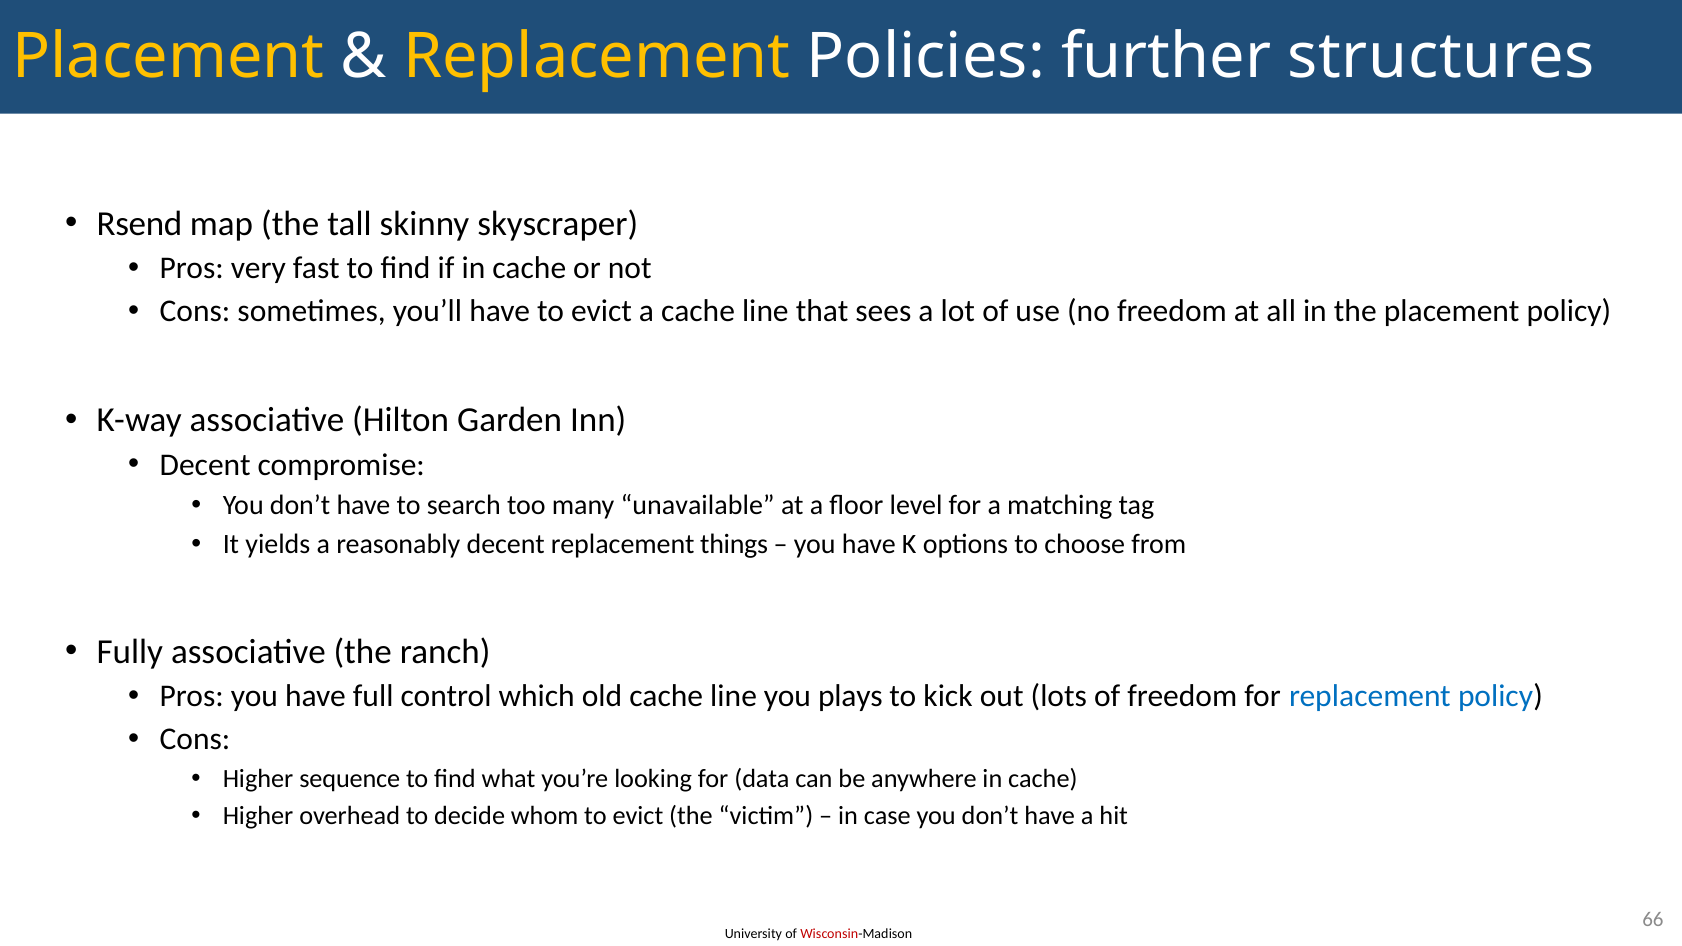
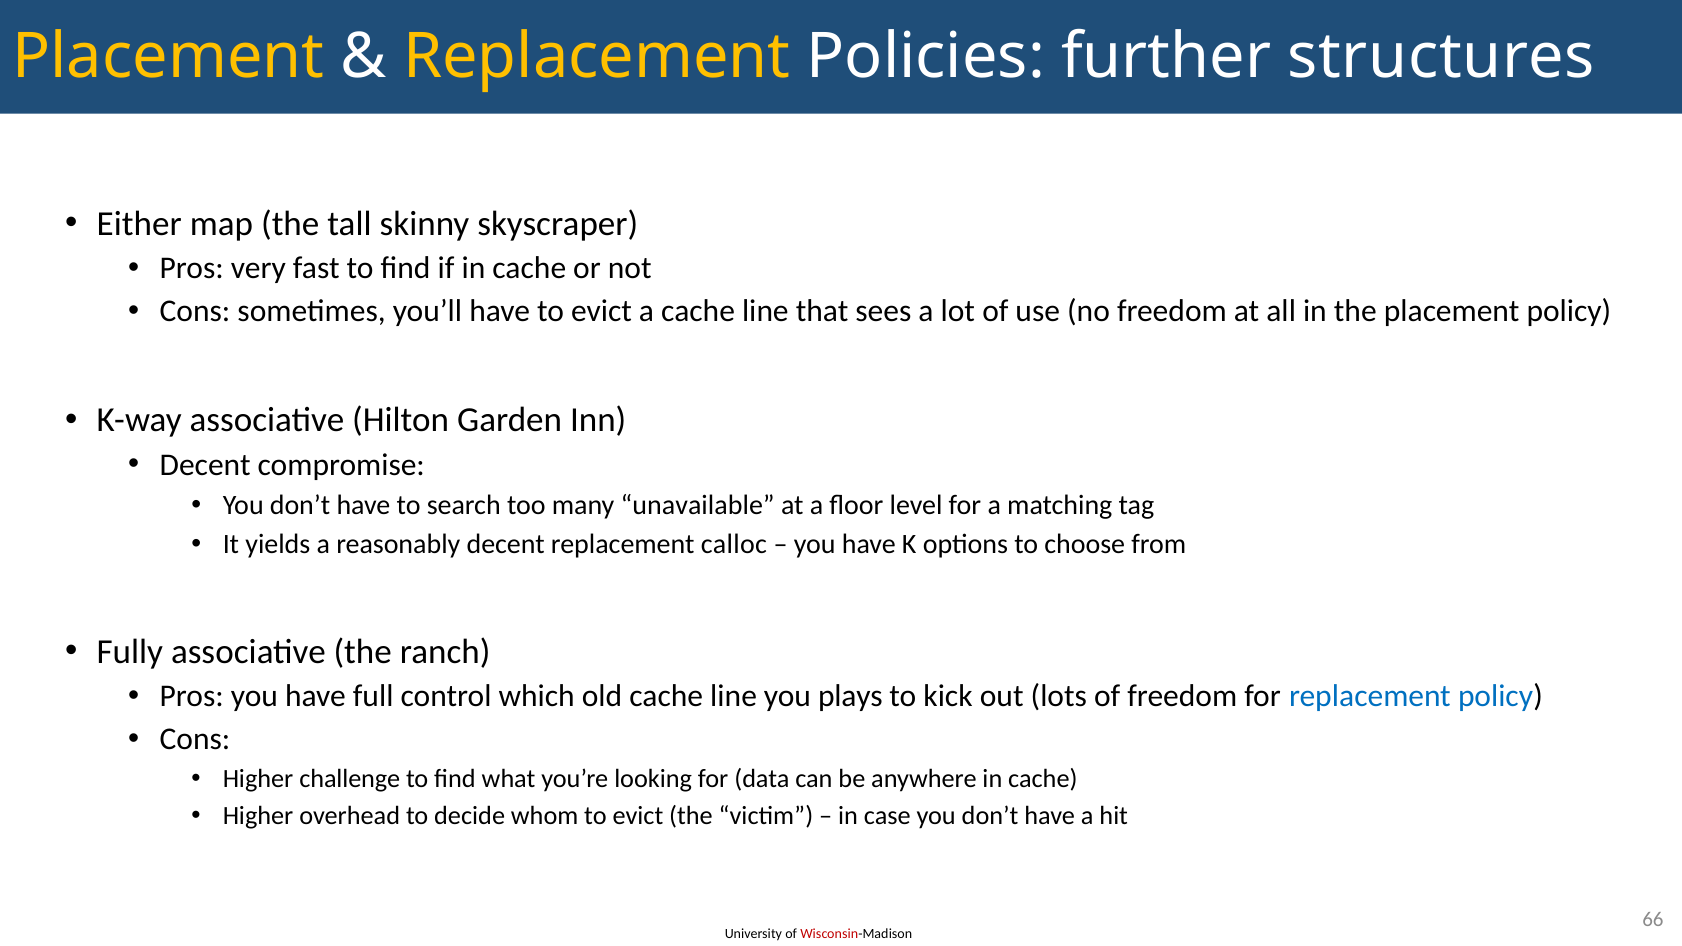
Rsend: Rsend -> Either
things: things -> calloc
sequence: sequence -> challenge
